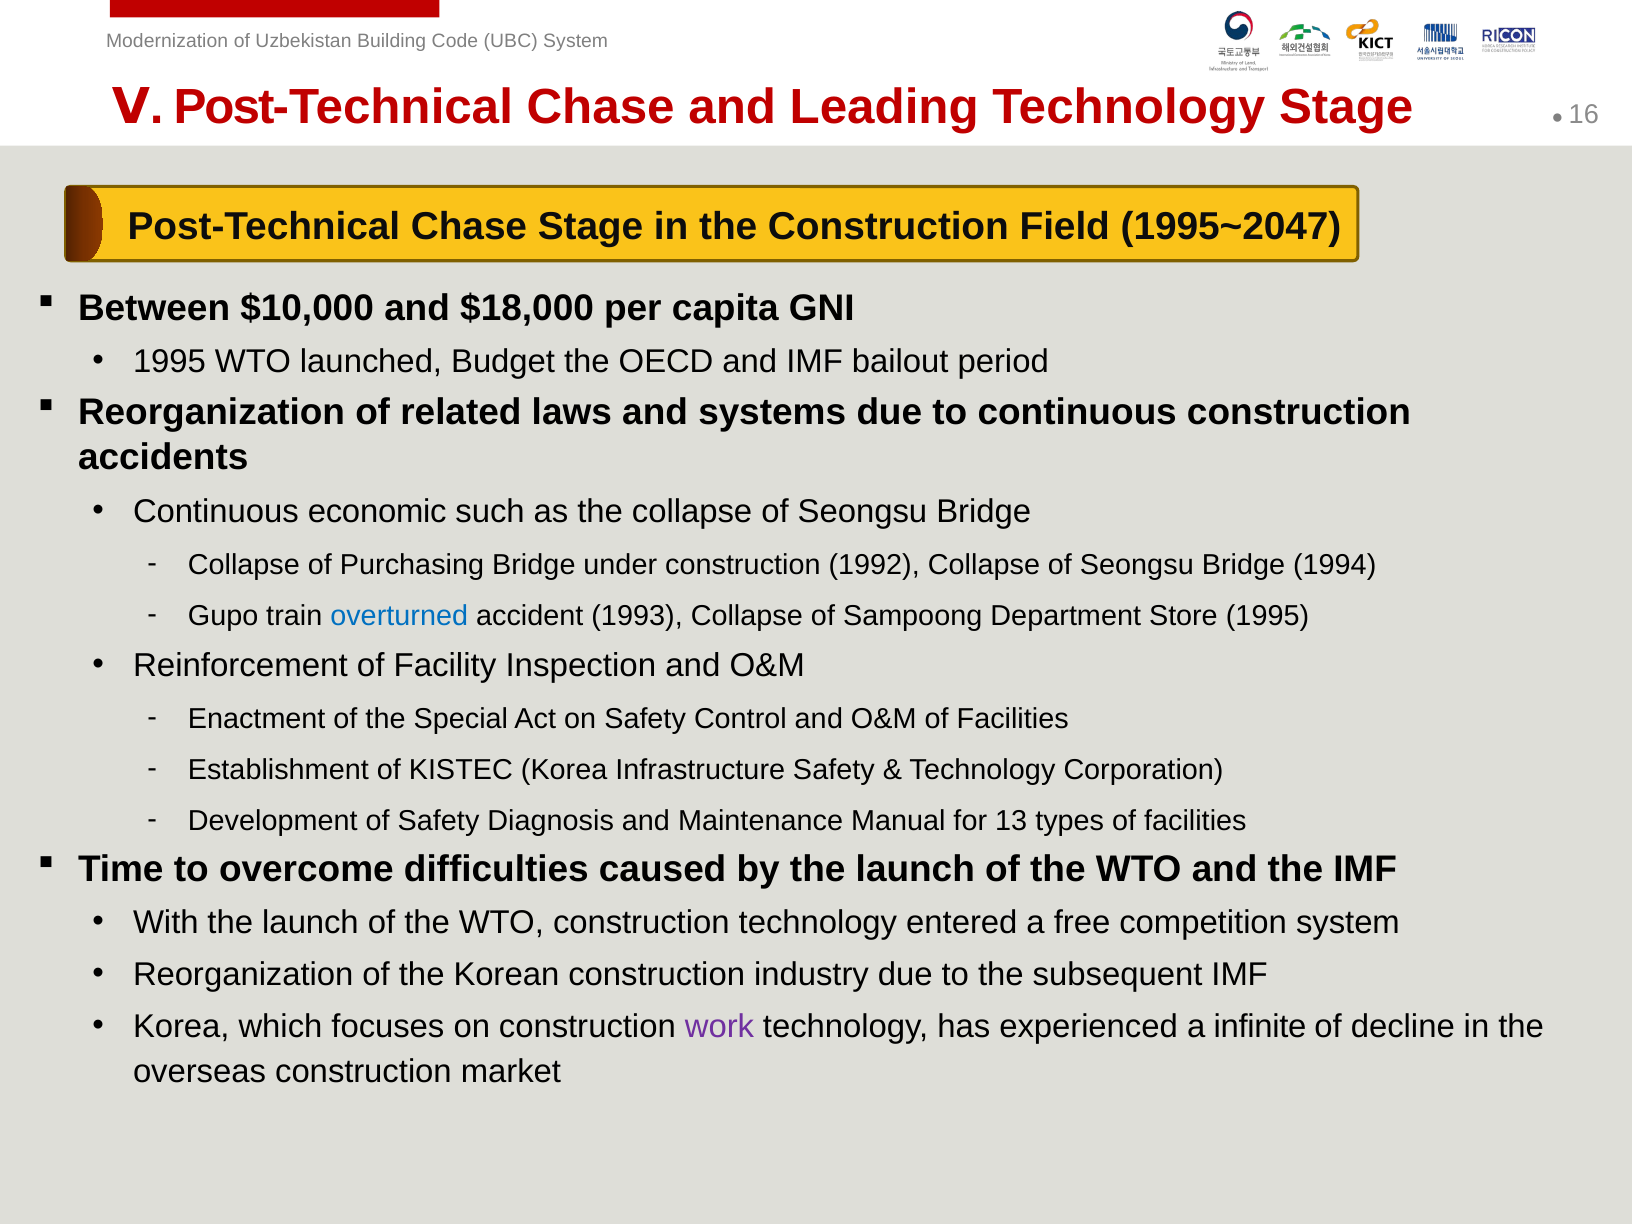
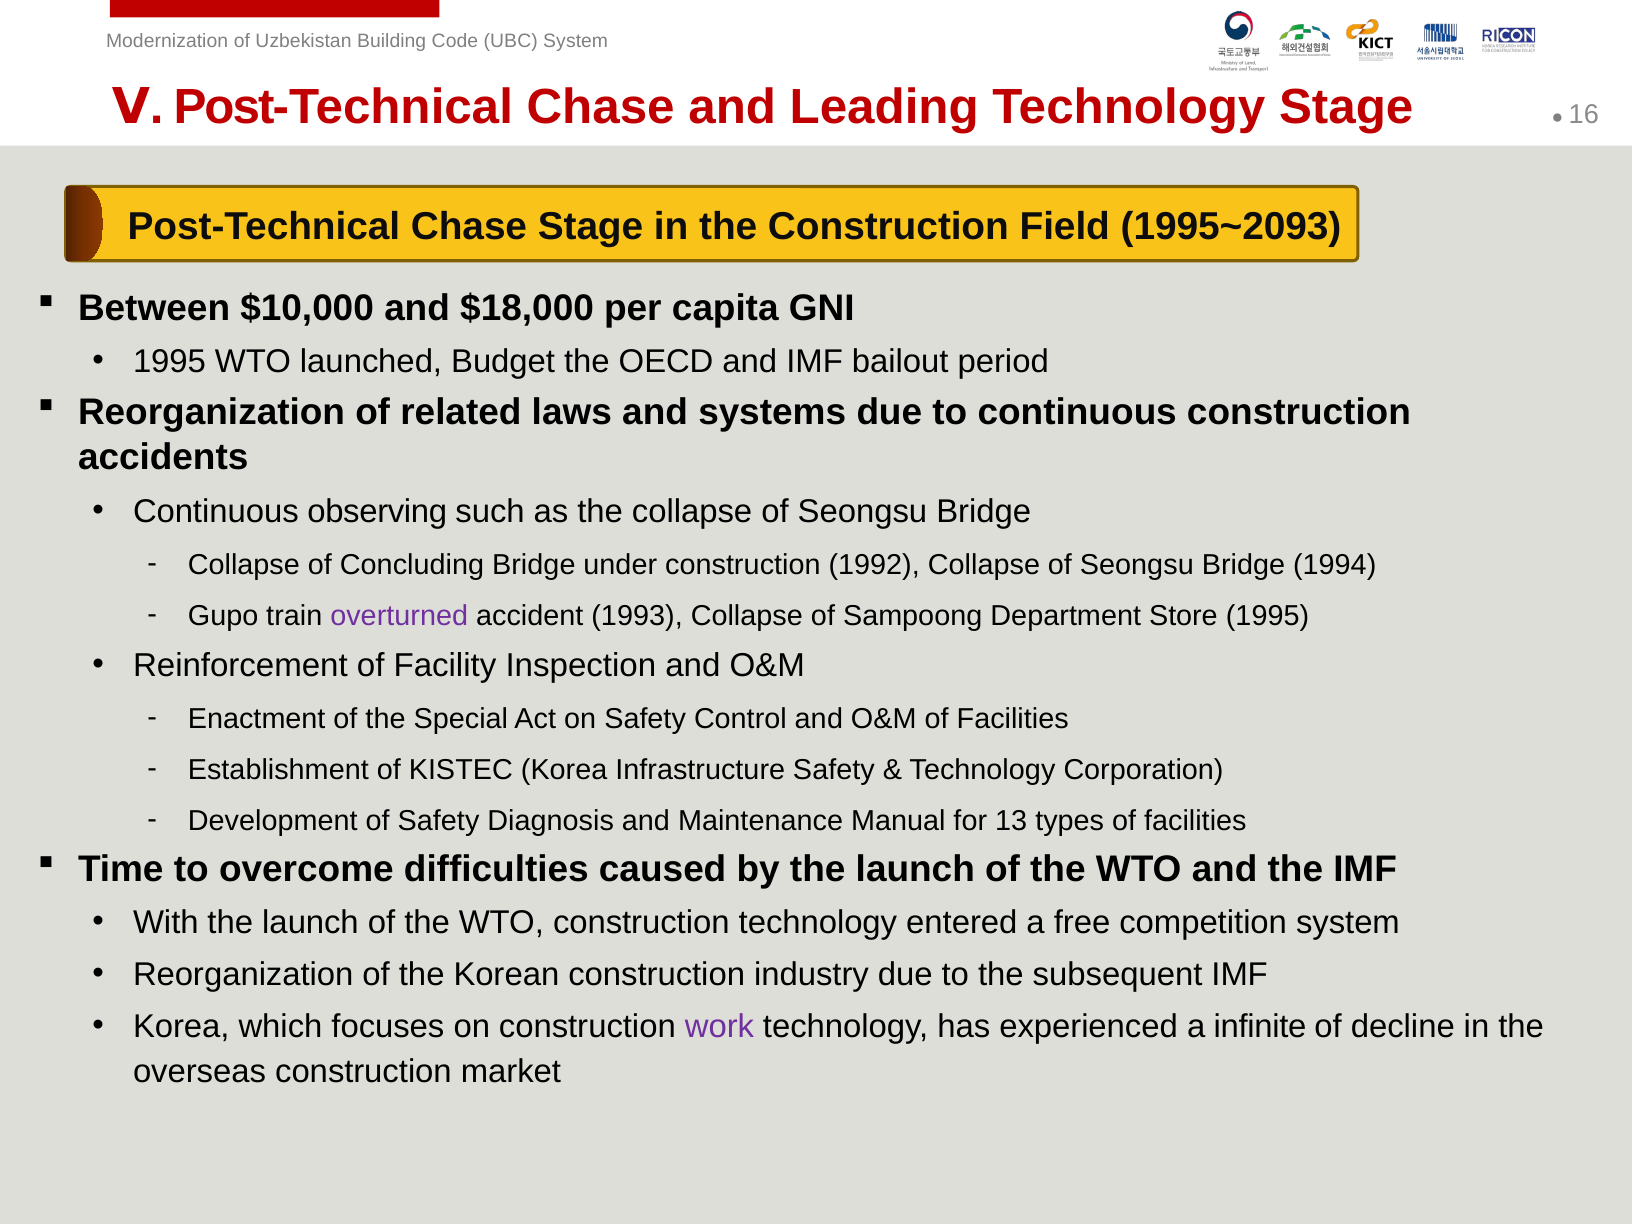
1995~2047: 1995~2047 -> 1995~2093
economic: economic -> observing
Purchasing: Purchasing -> Concluding
overturned colour: blue -> purple
